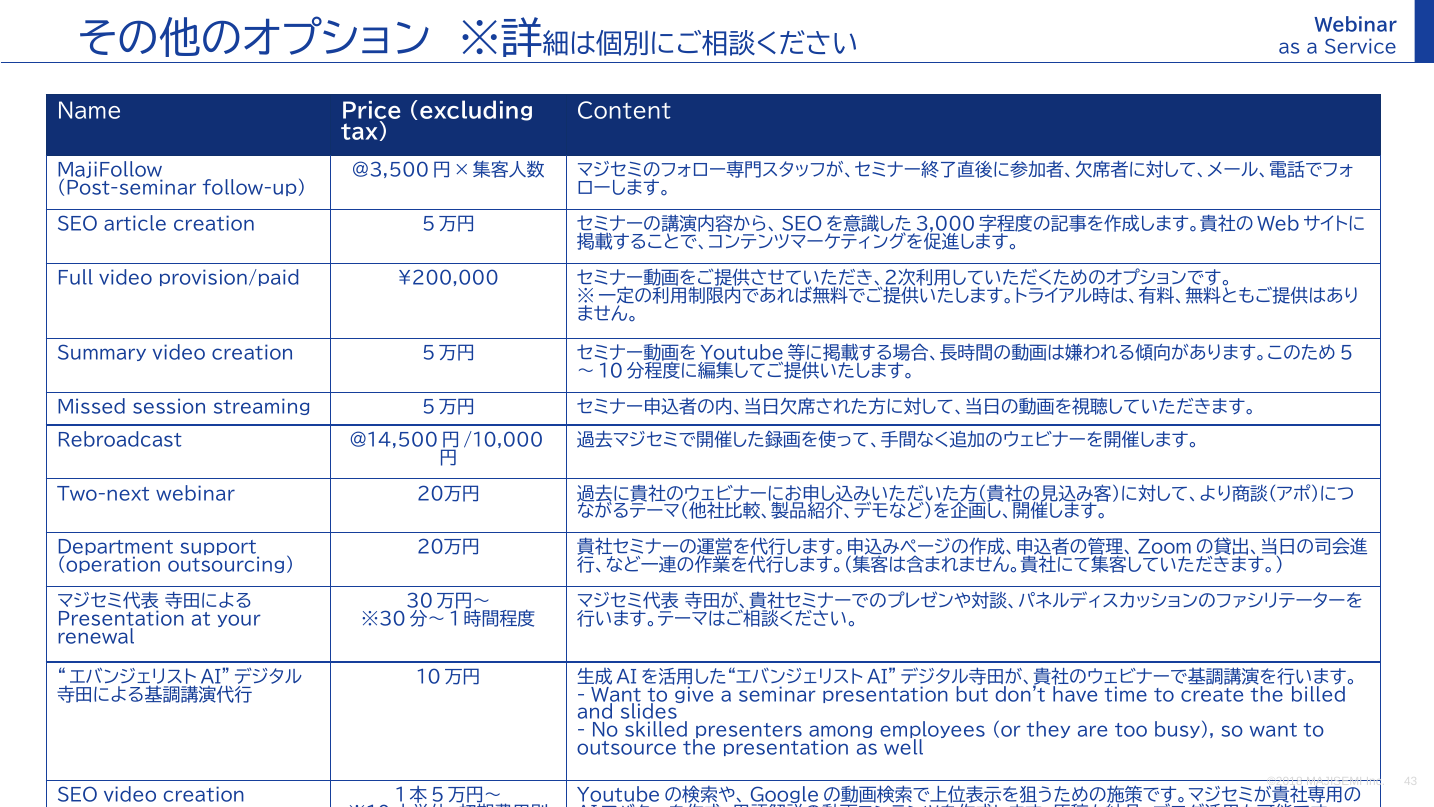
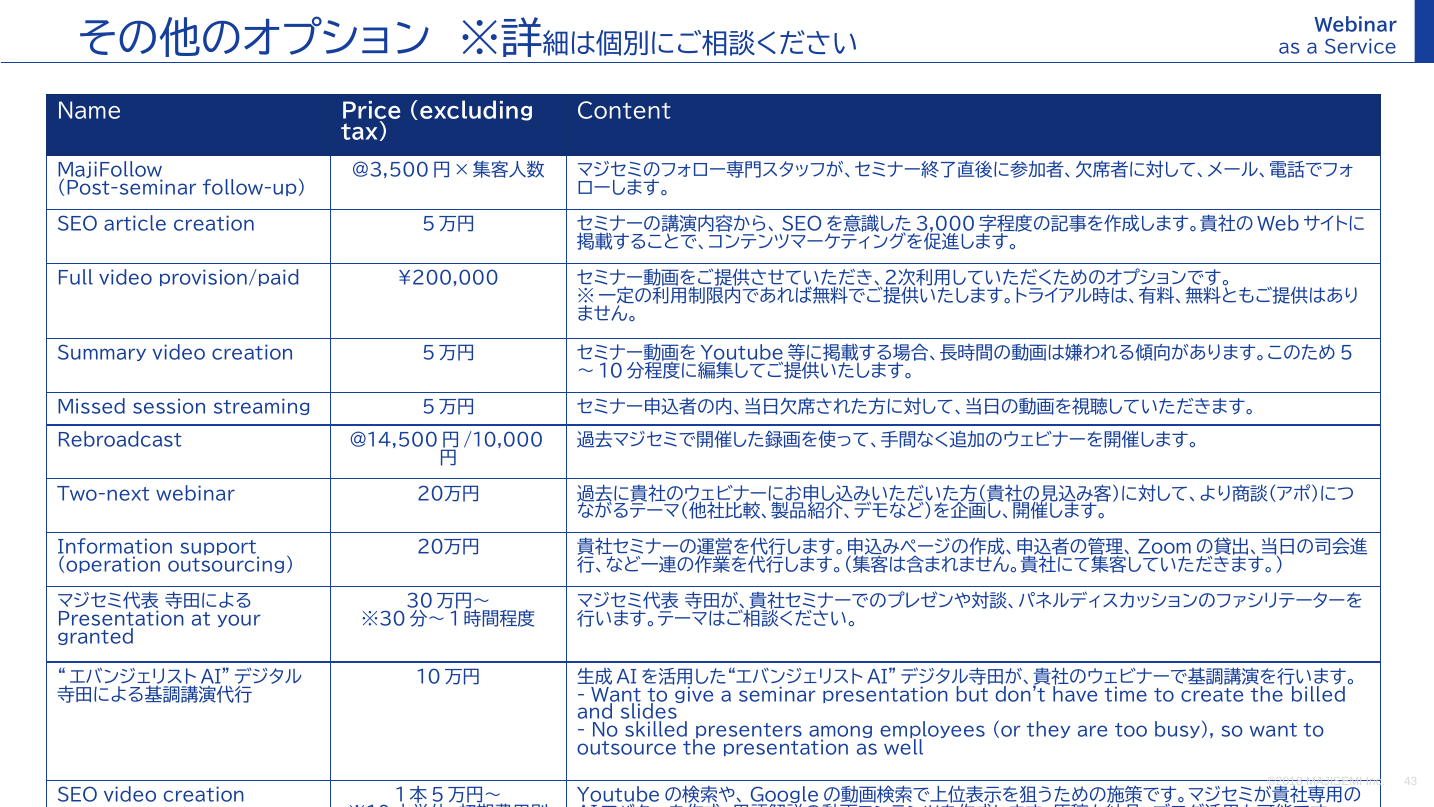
Department: Department -> Information
renewal: renewal -> granted
